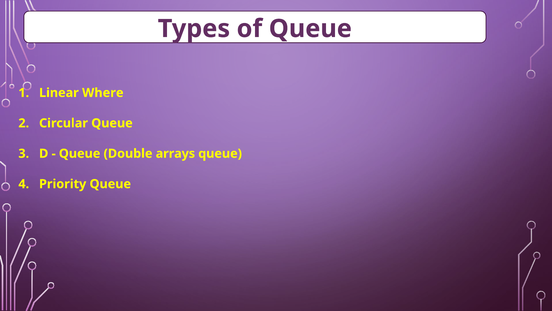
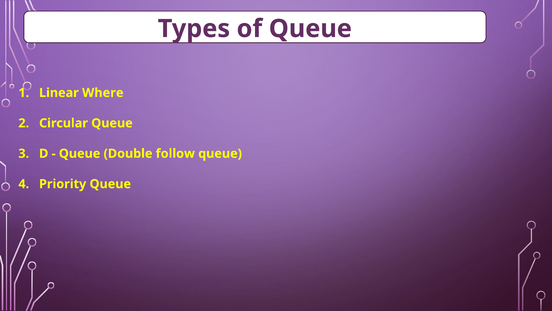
arrays: arrays -> follow
